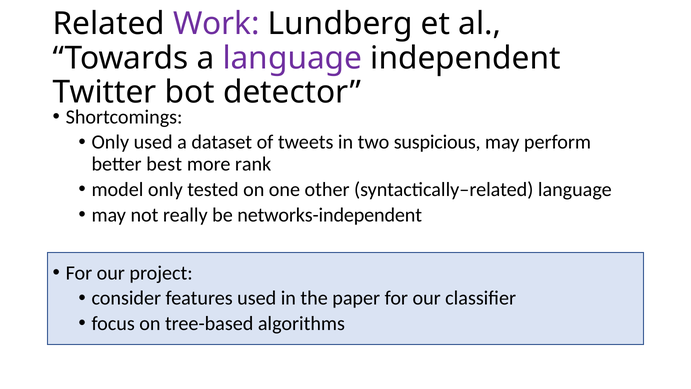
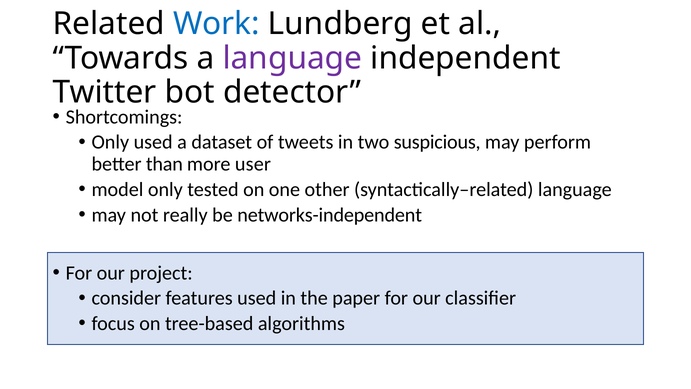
Work colour: purple -> blue
best: best -> than
rank: rank -> user
